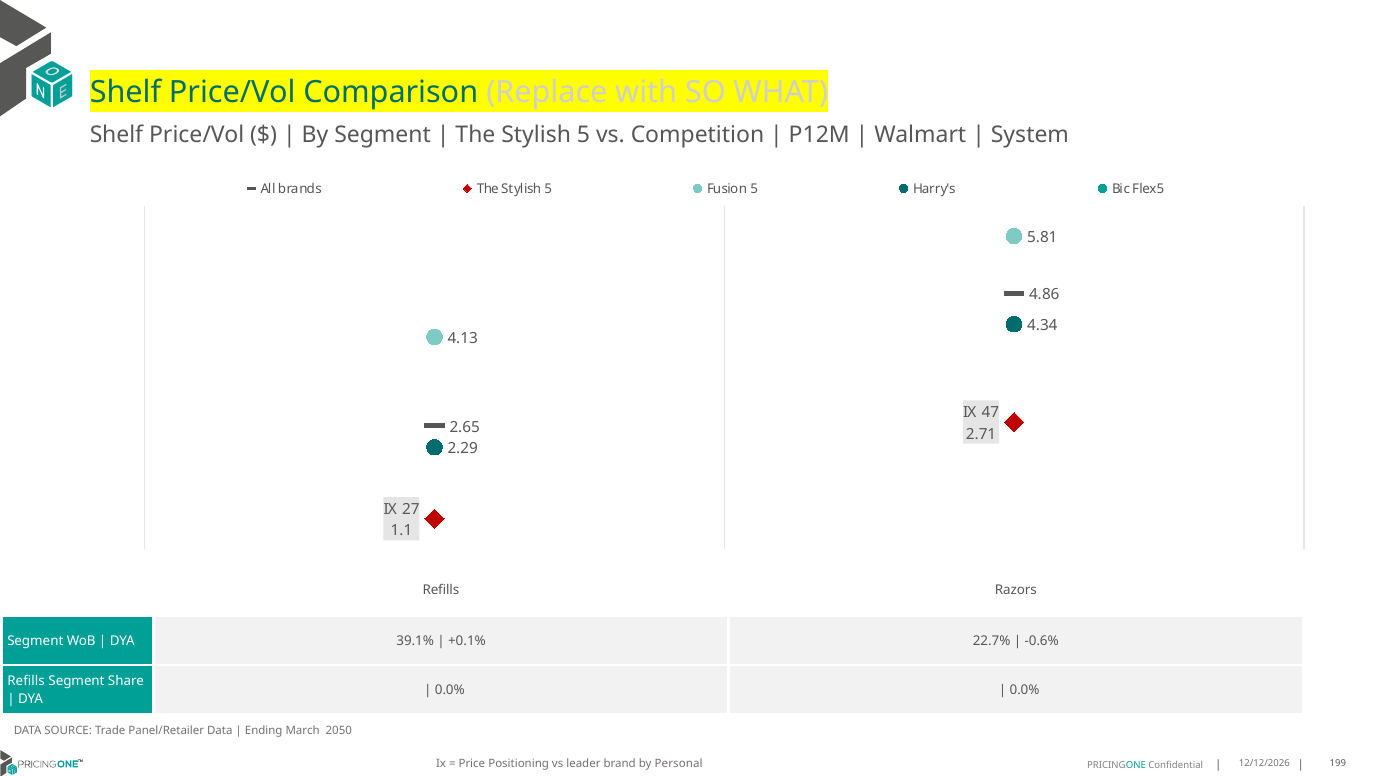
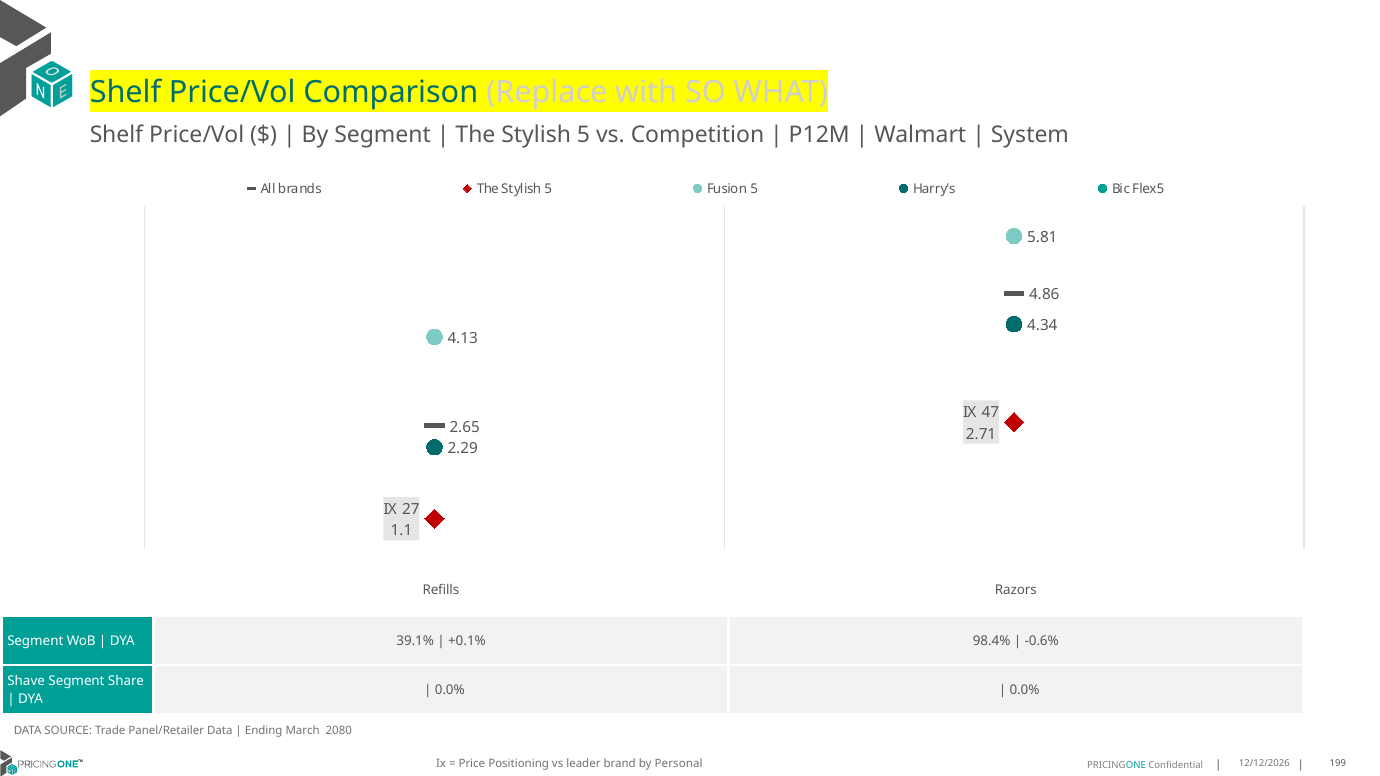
22.7%: 22.7% -> 98.4%
Refills at (26, 681): Refills -> Shave
2050: 2050 -> 2080
